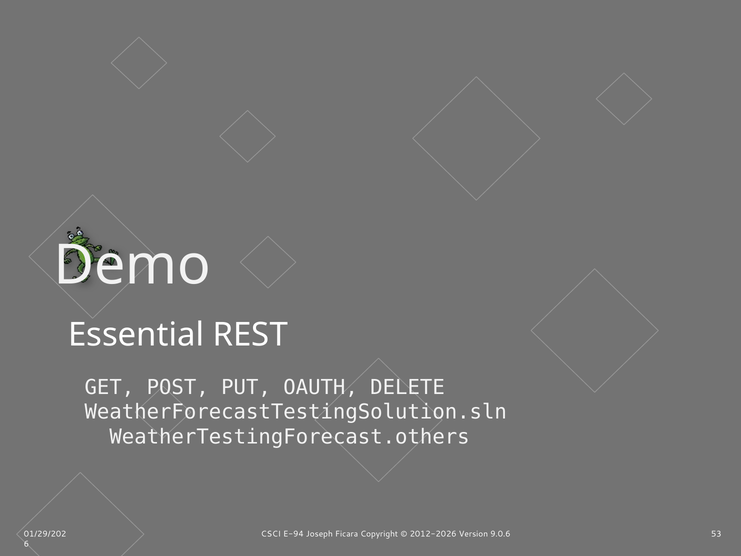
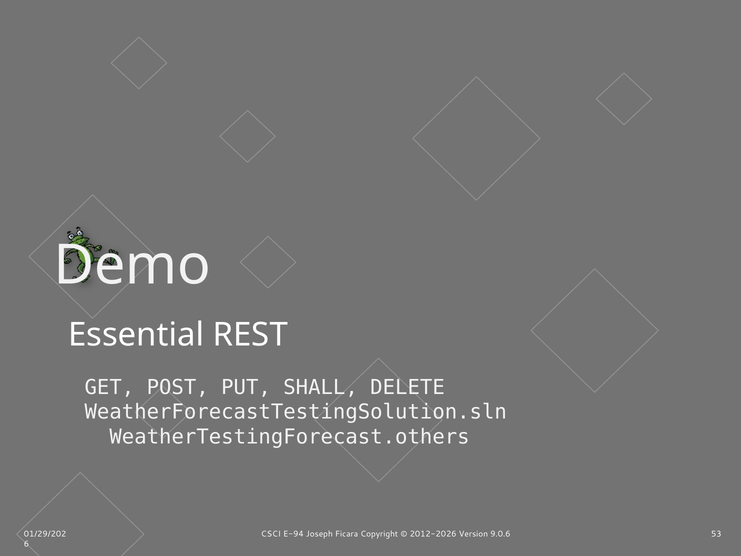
OAUTH: OAUTH -> SHALL
